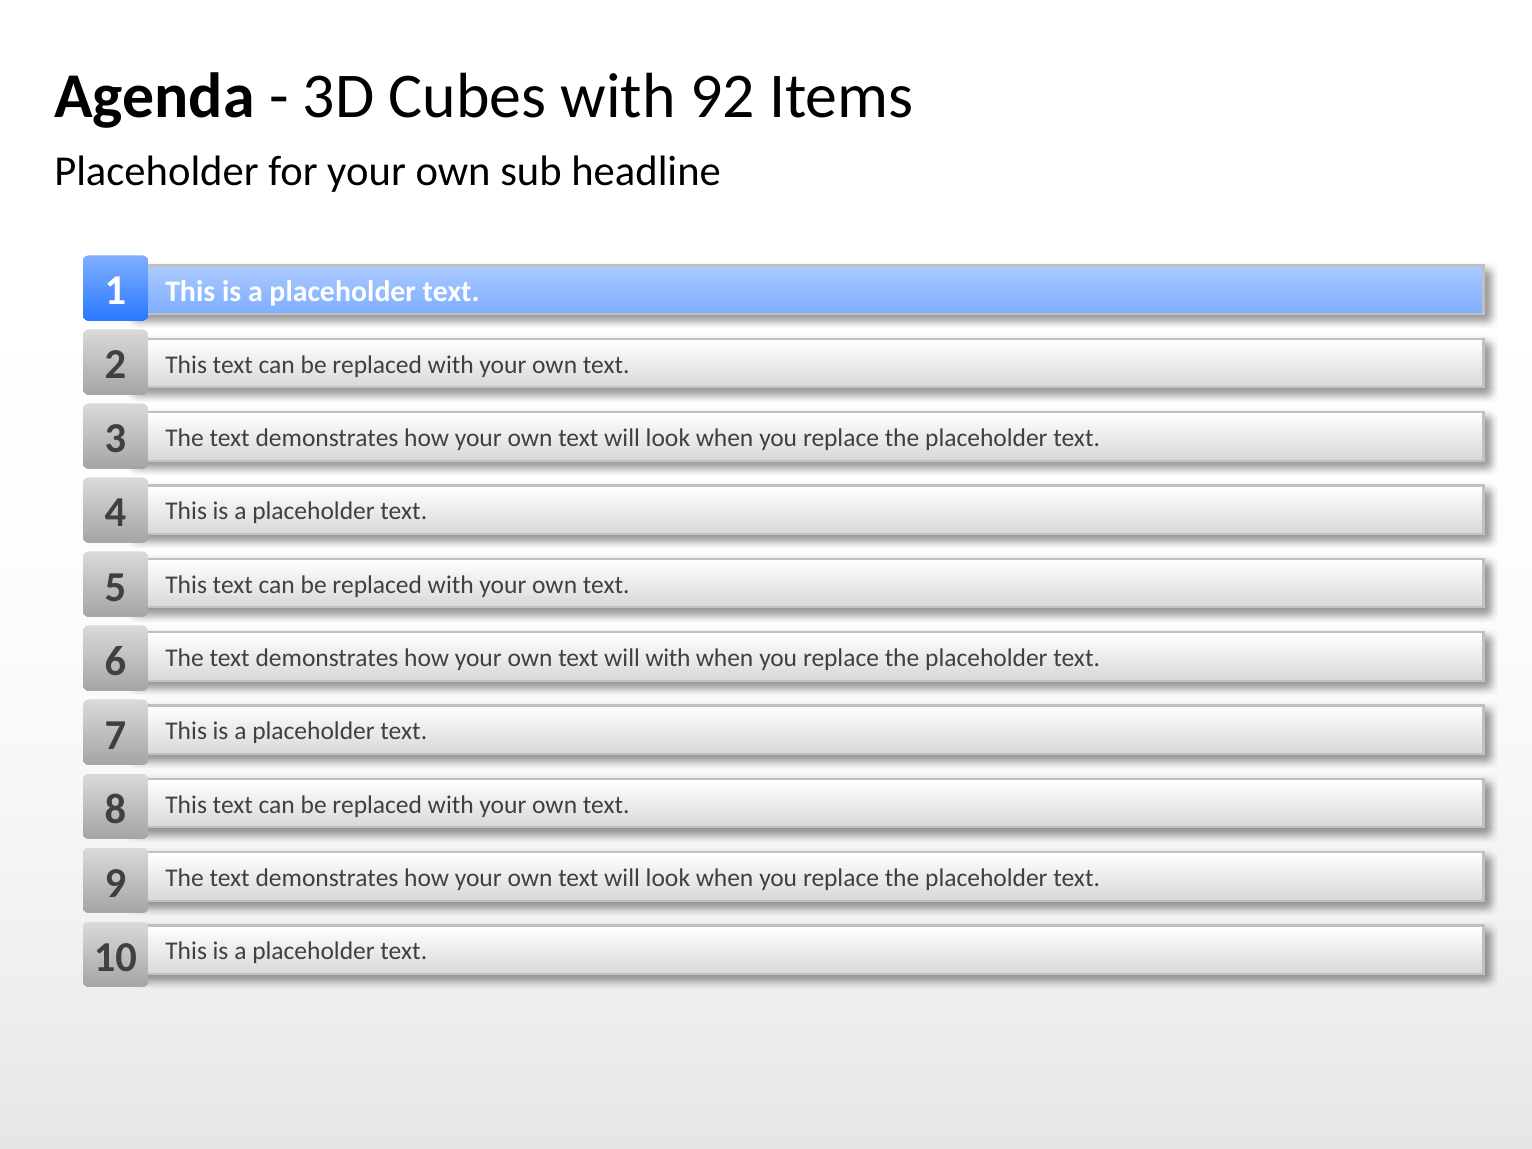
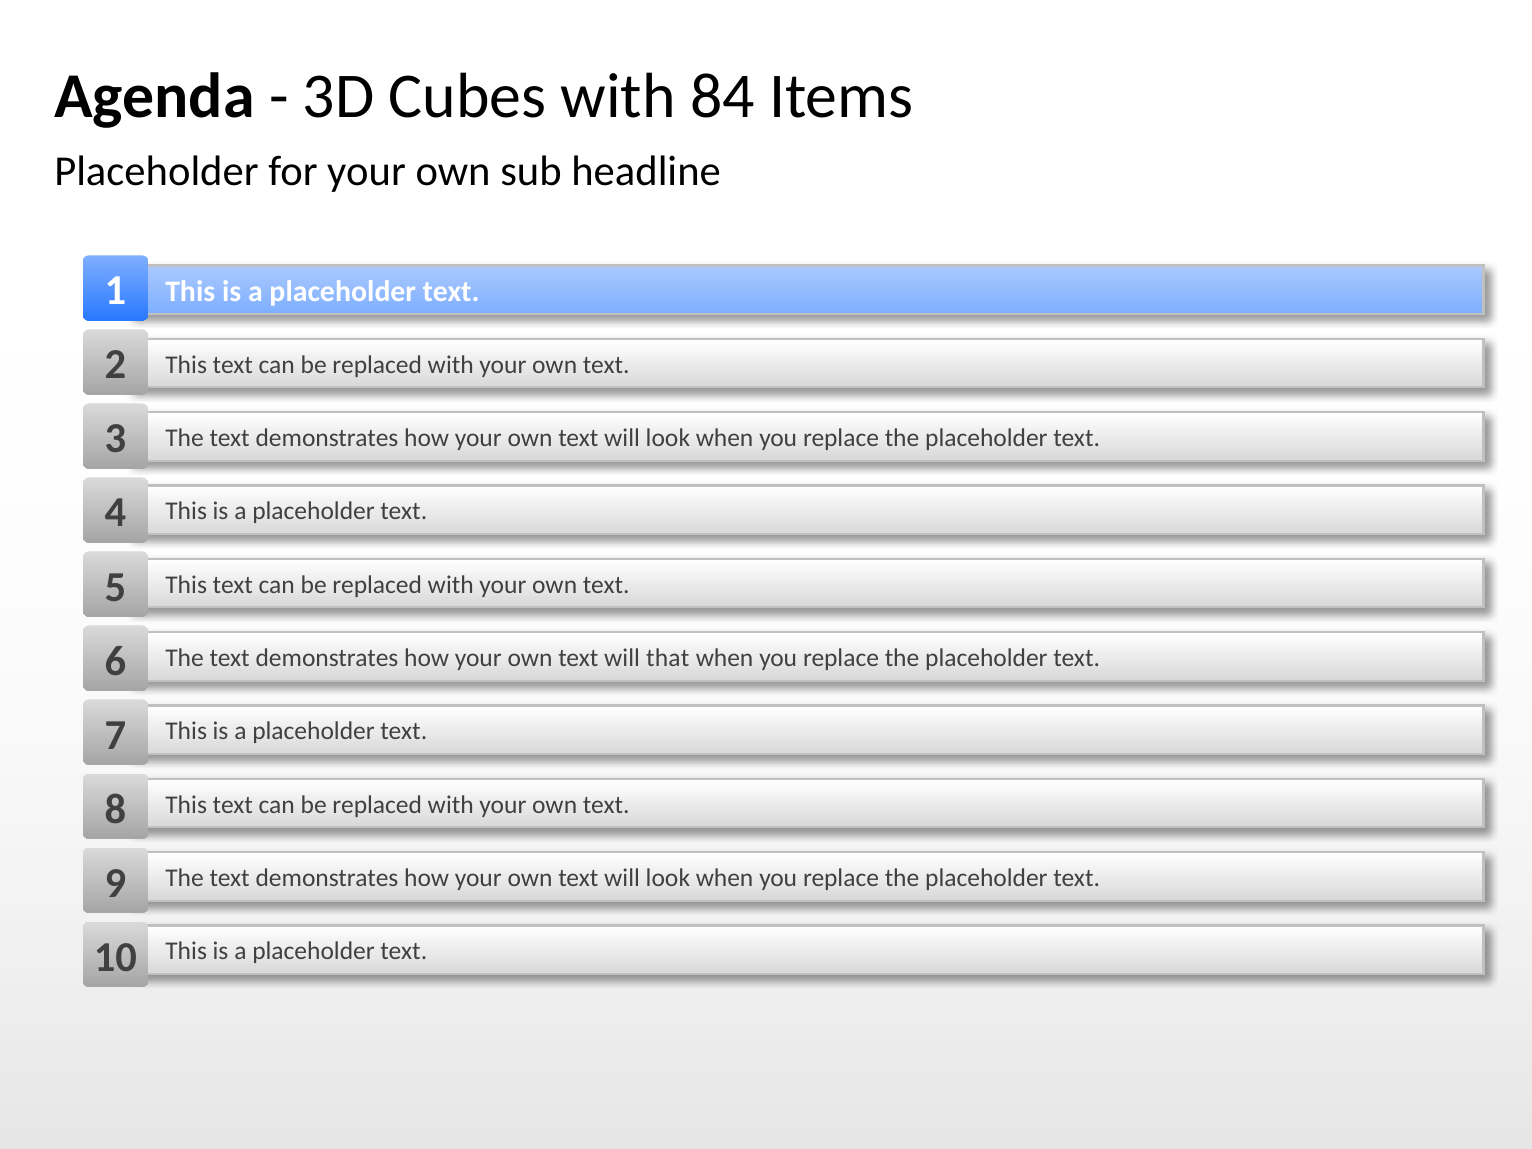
92: 92 -> 84
will with: with -> that
